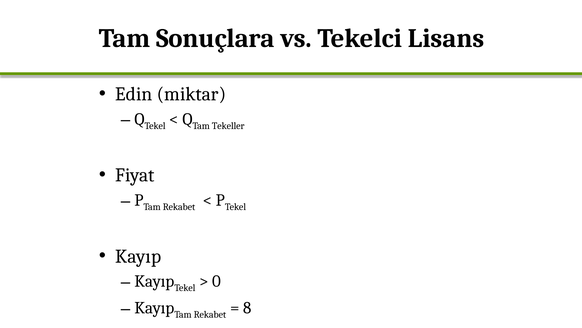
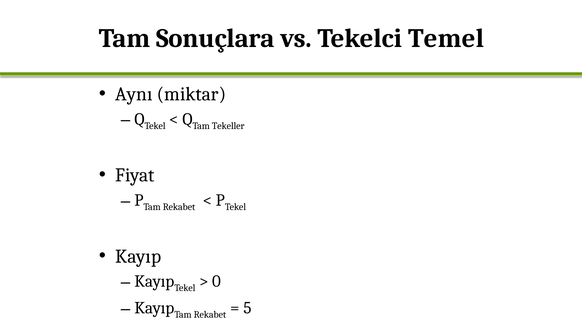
Lisans: Lisans -> Temel
Edin: Edin -> Aynı
8: 8 -> 5
